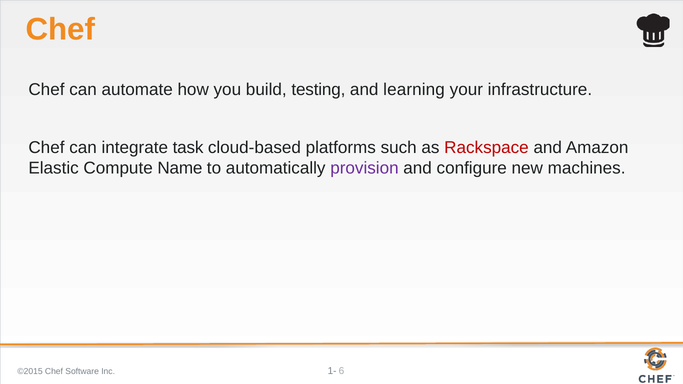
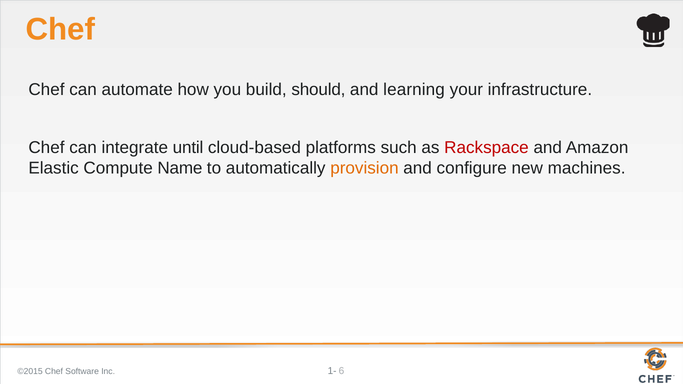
testing: testing -> should
task: task -> until
provision colour: purple -> orange
